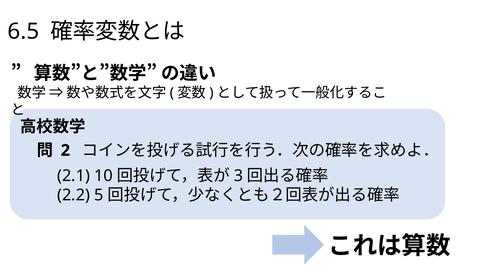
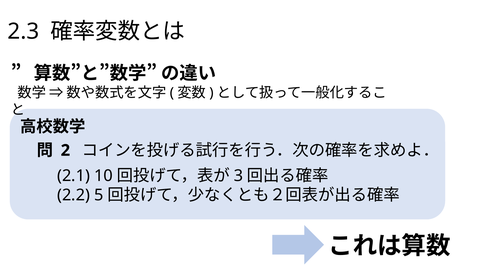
6.5: 6.5 -> 2.3
